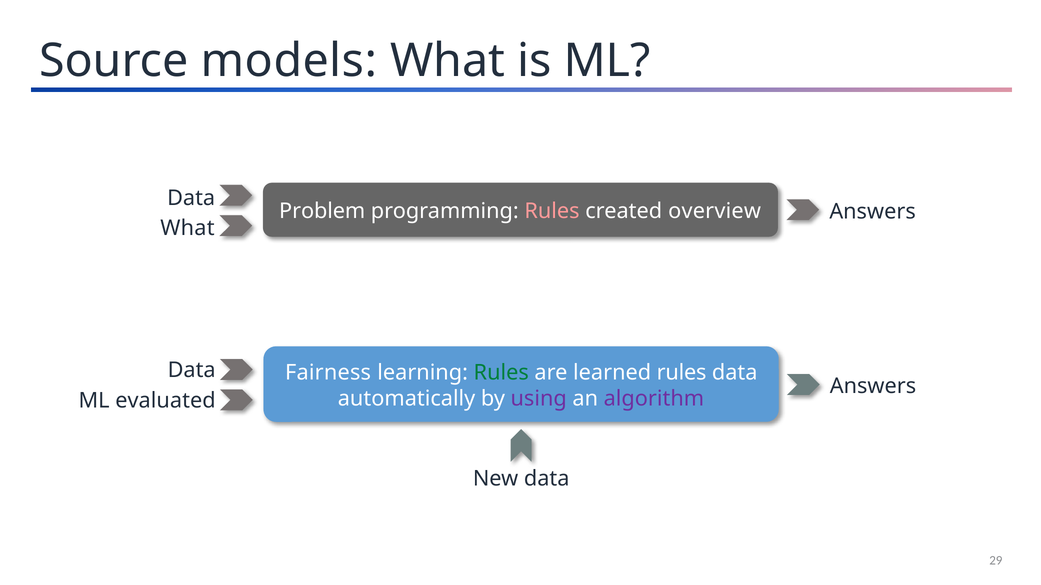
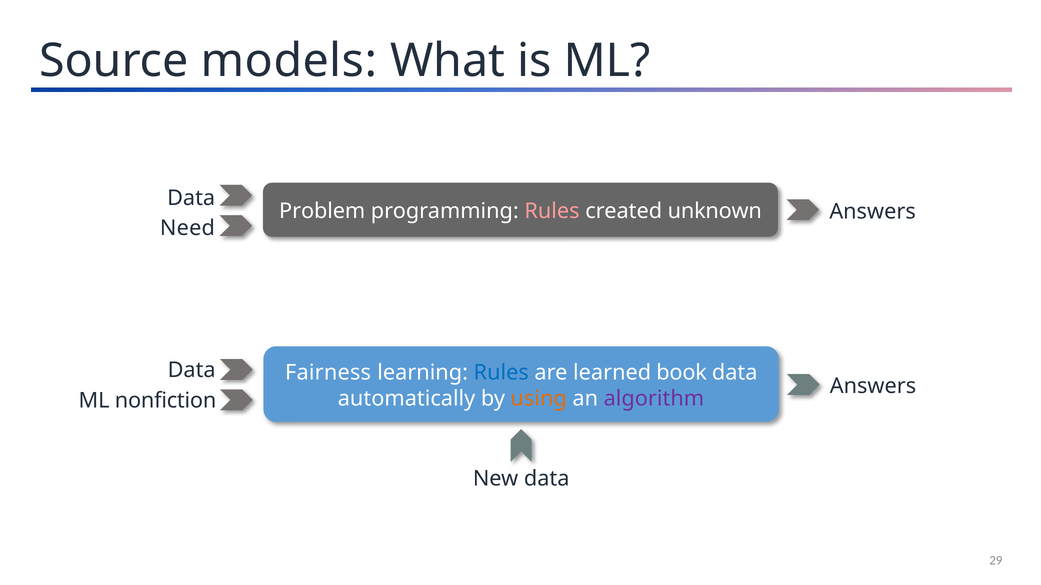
overview: overview -> unknown
What at (187, 228): What -> Need
Rules at (501, 373) colour: green -> blue
learned rules: rules -> book
using colour: purple -> orange
evaluated: evaluated -> nonfiction
